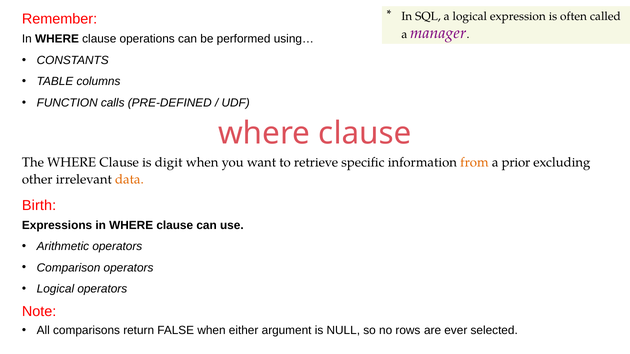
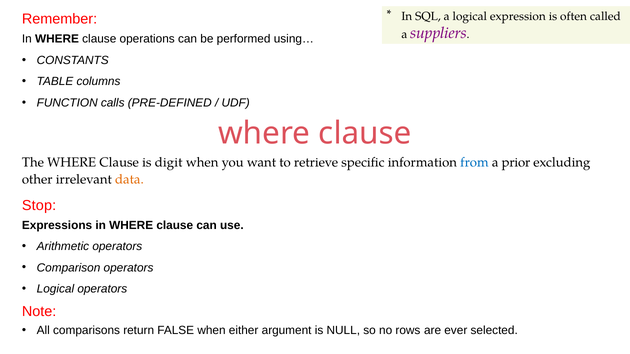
manager: manager -> suppliers
from colour: orange -> blue
Birth: Birth -> Stop
